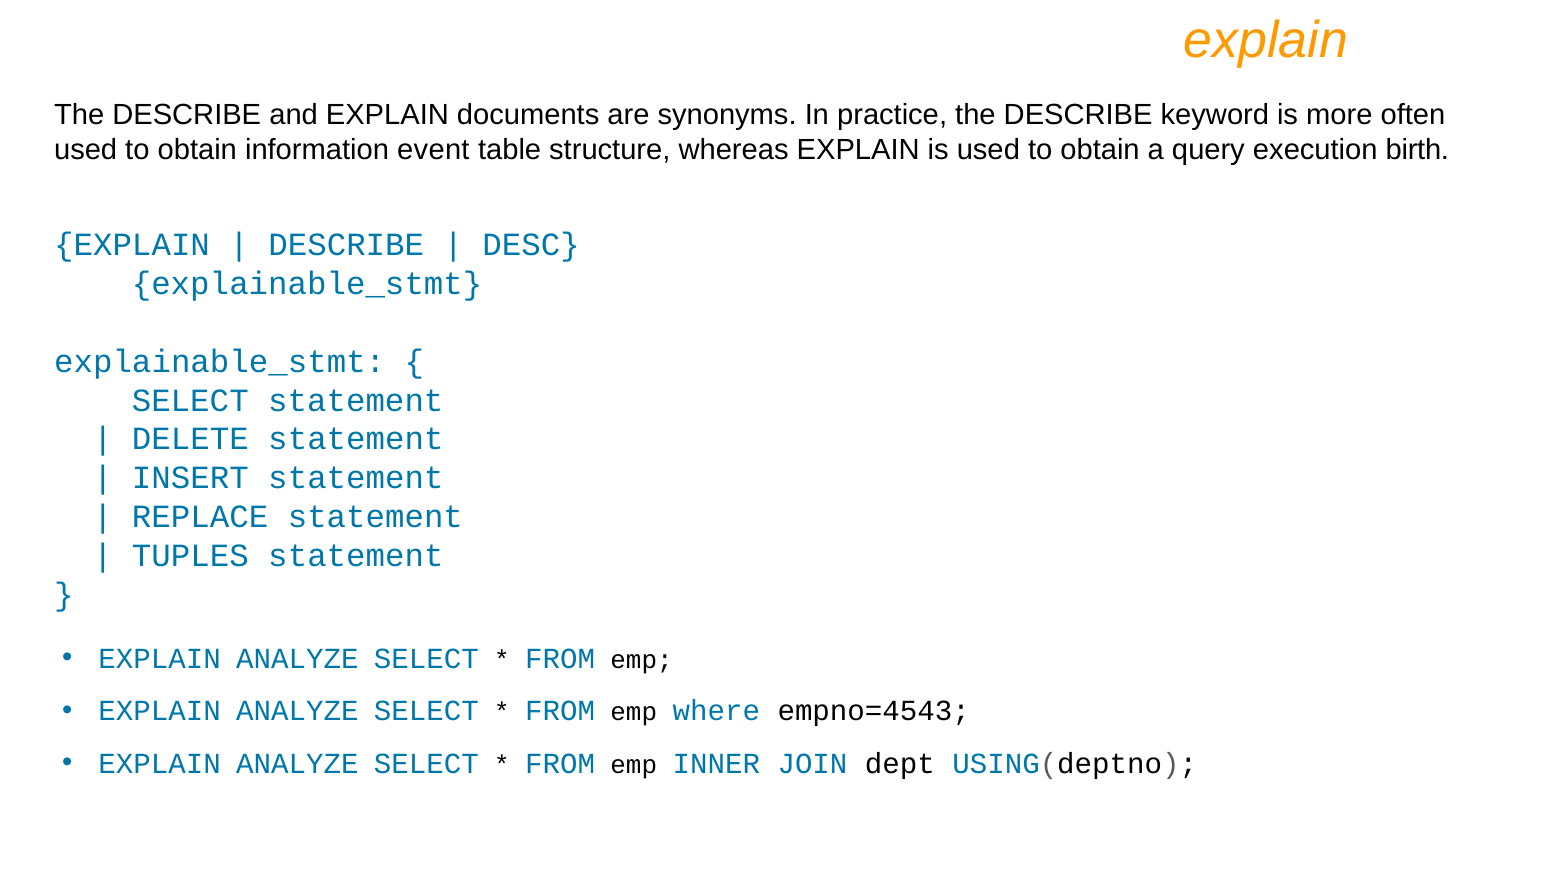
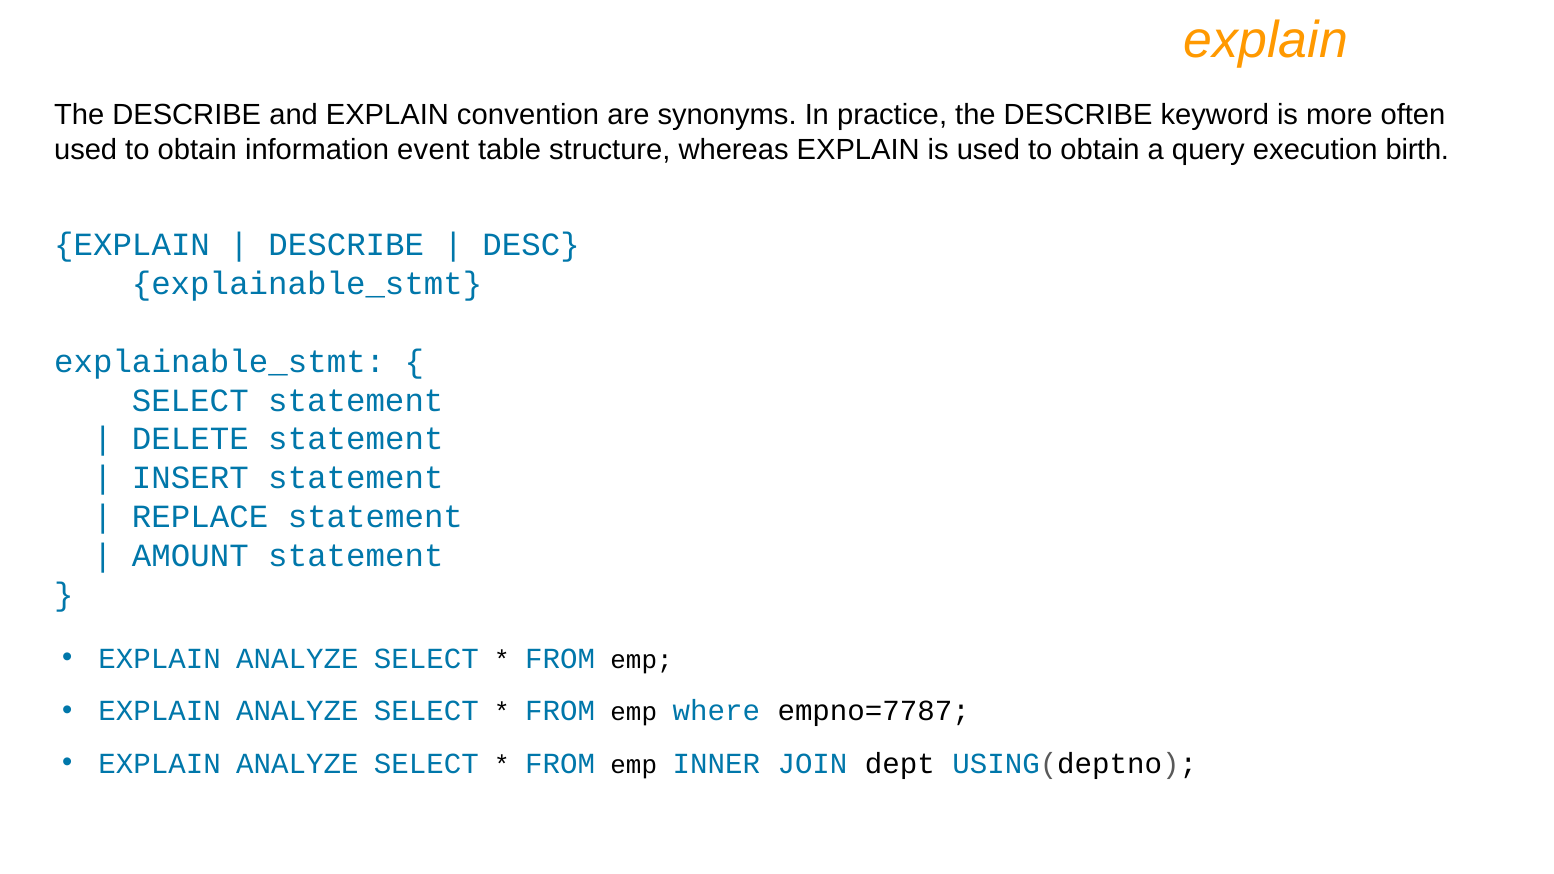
documents: documents -> convention
TUPLES: TUPLES -> AMOUNT
empno=4543: empno=4543 -> empno=7787
